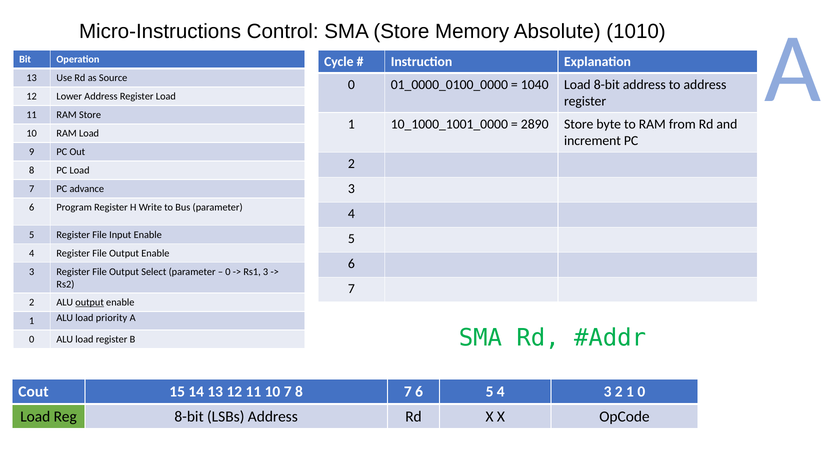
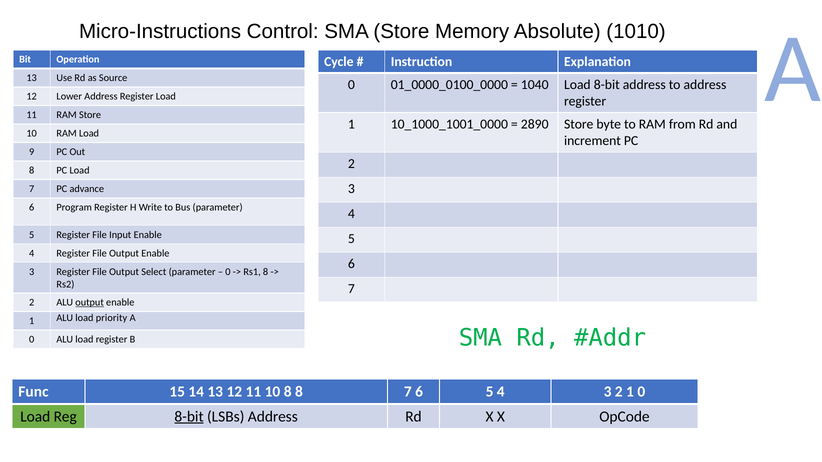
Rs1 3: 3 -> 8
Cout: Cout -> Func
10 7: 7 -> 8
8-bit at (189, 417) underline: none -> present
